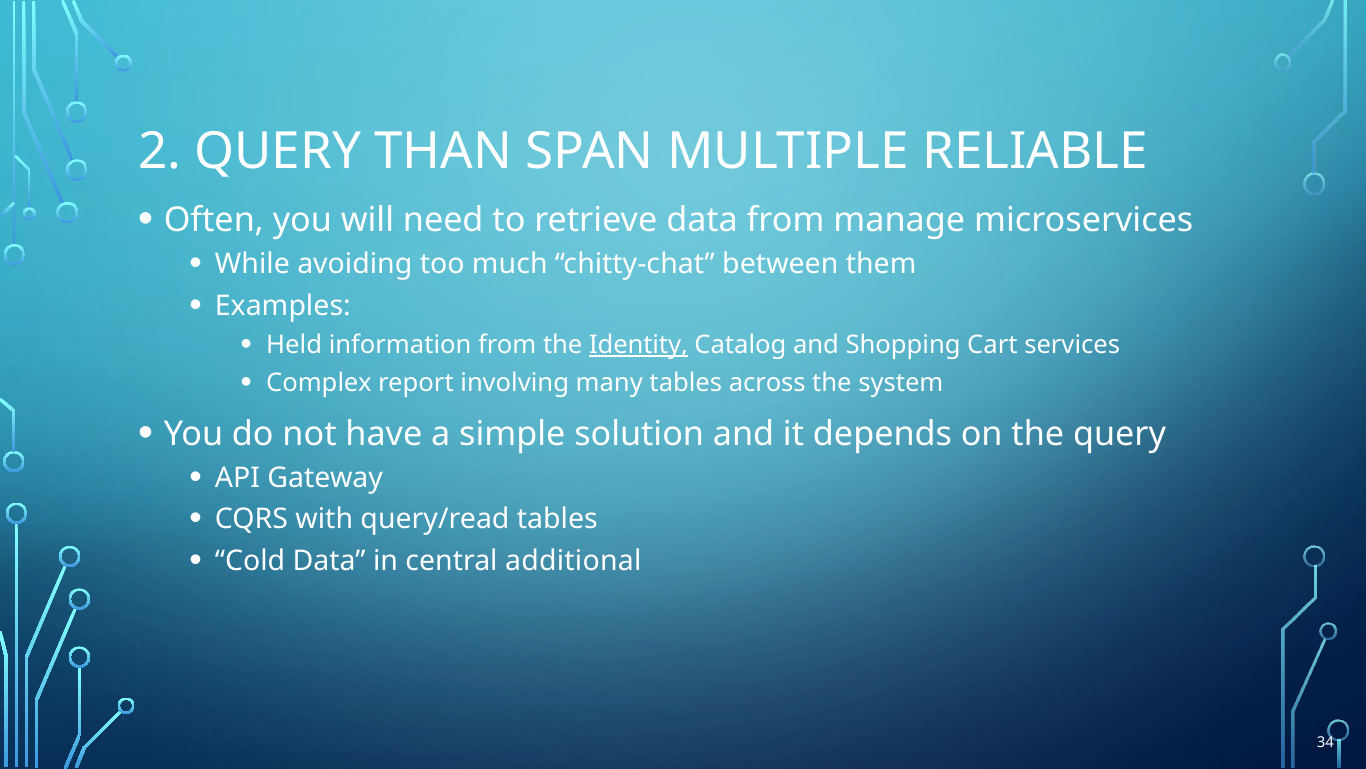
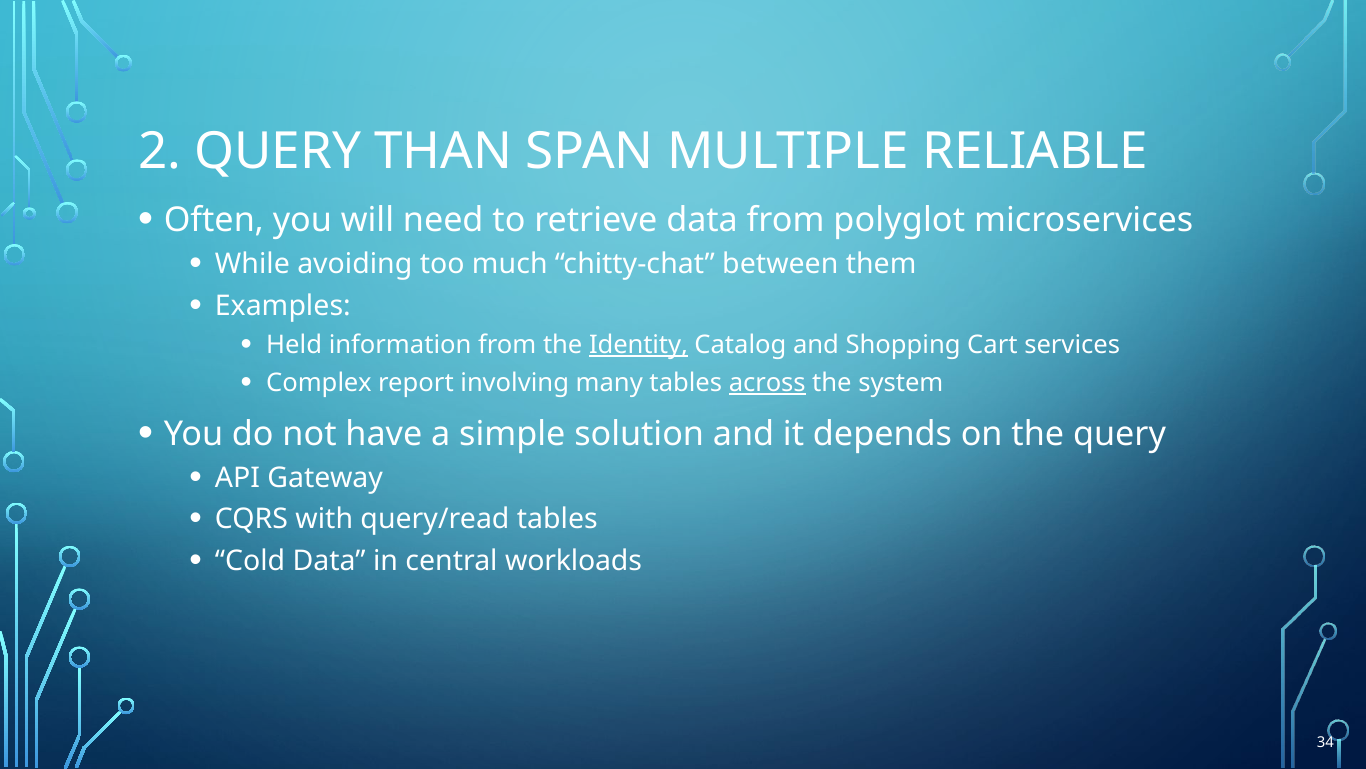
manage: manage -> polyglot
across underline: none -> present
additional: additional -> workloads
